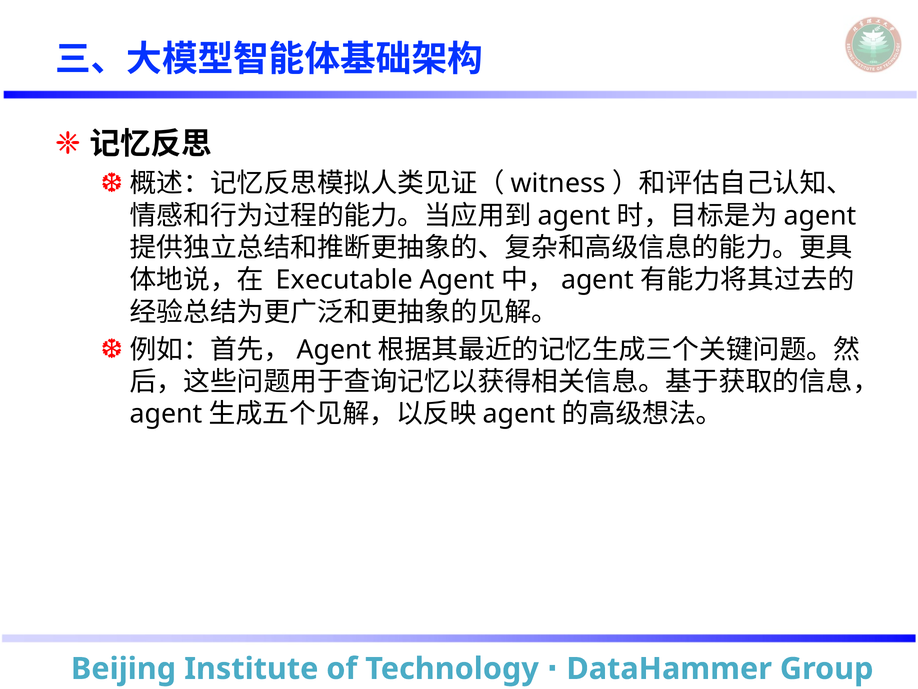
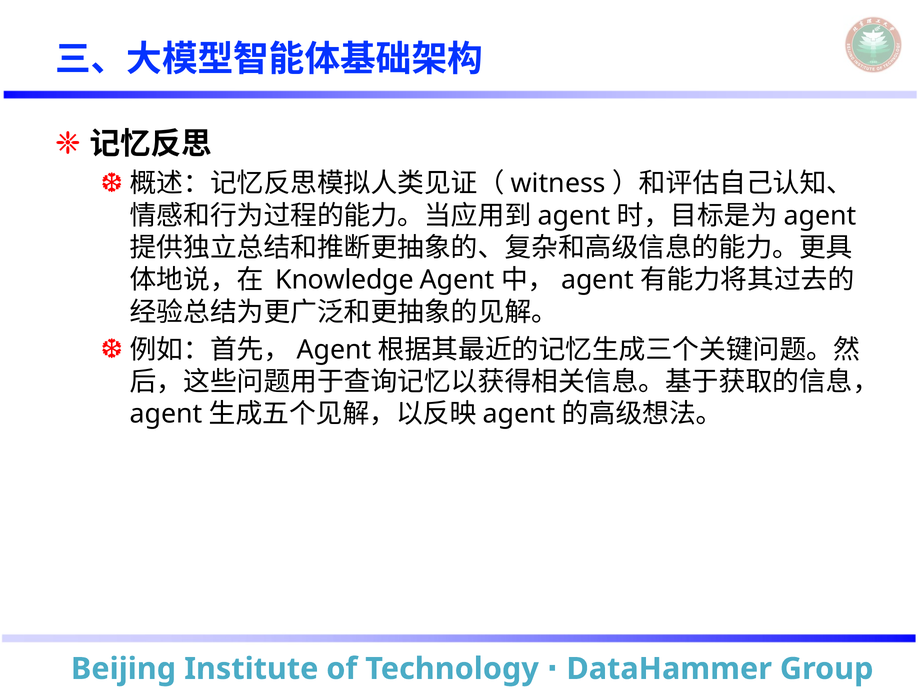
Executable: Executable -> Knowledge
